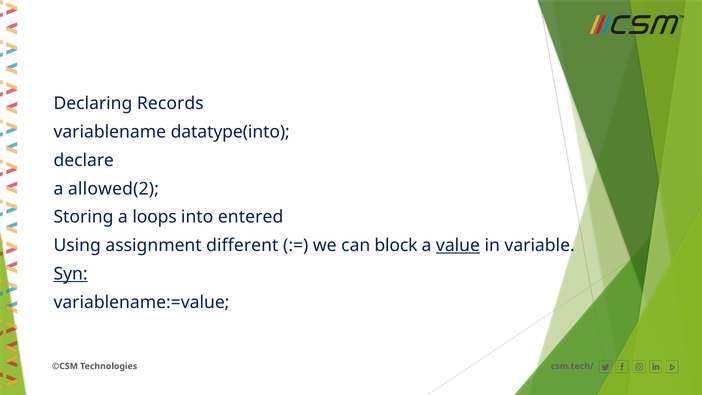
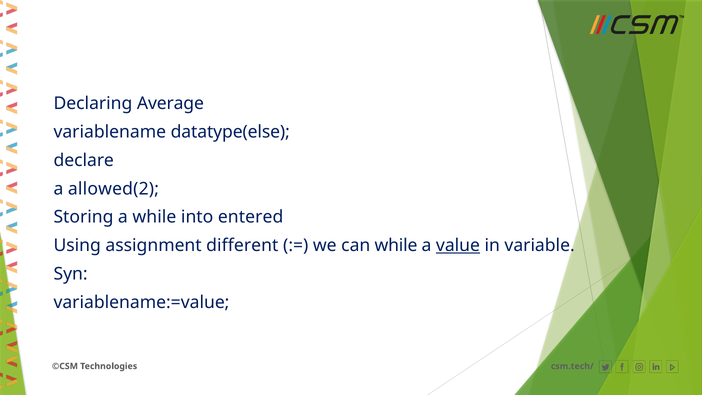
Records: Records -> Average
datatype(into: datatype(into -> datatype(else
a loops: loops -> while
can block: block -> while
Syn underline: present -> none
